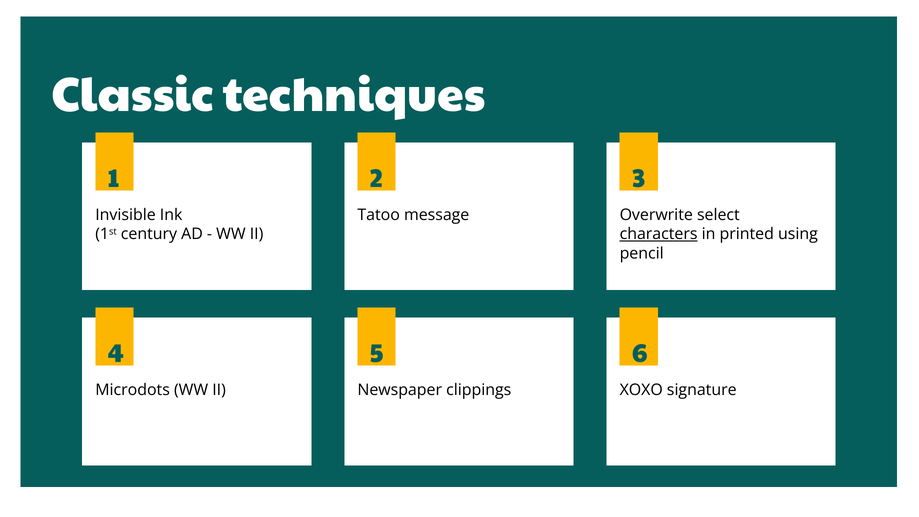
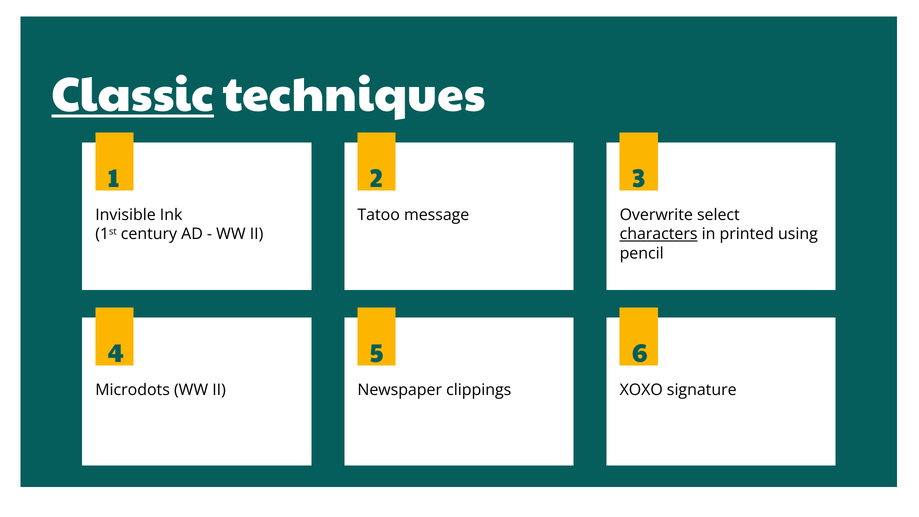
Classic underline: none -> present
